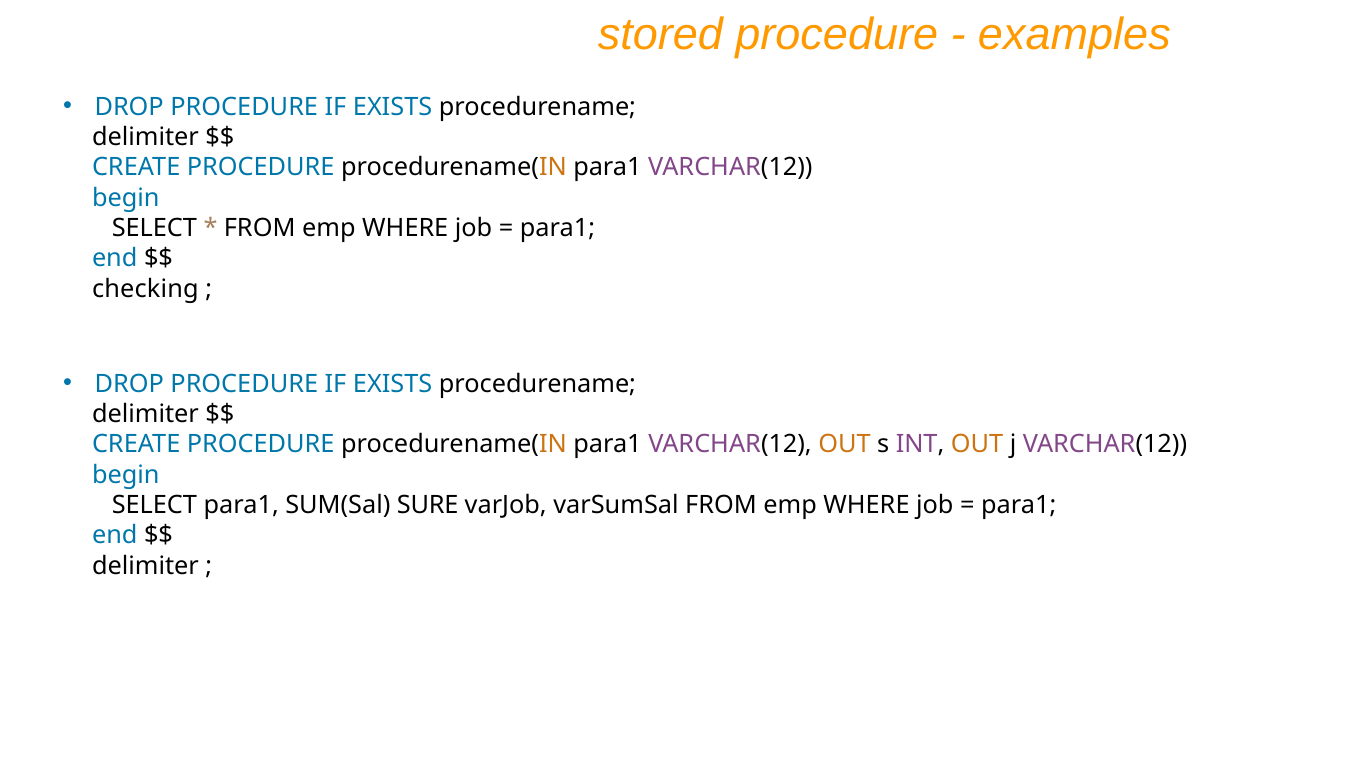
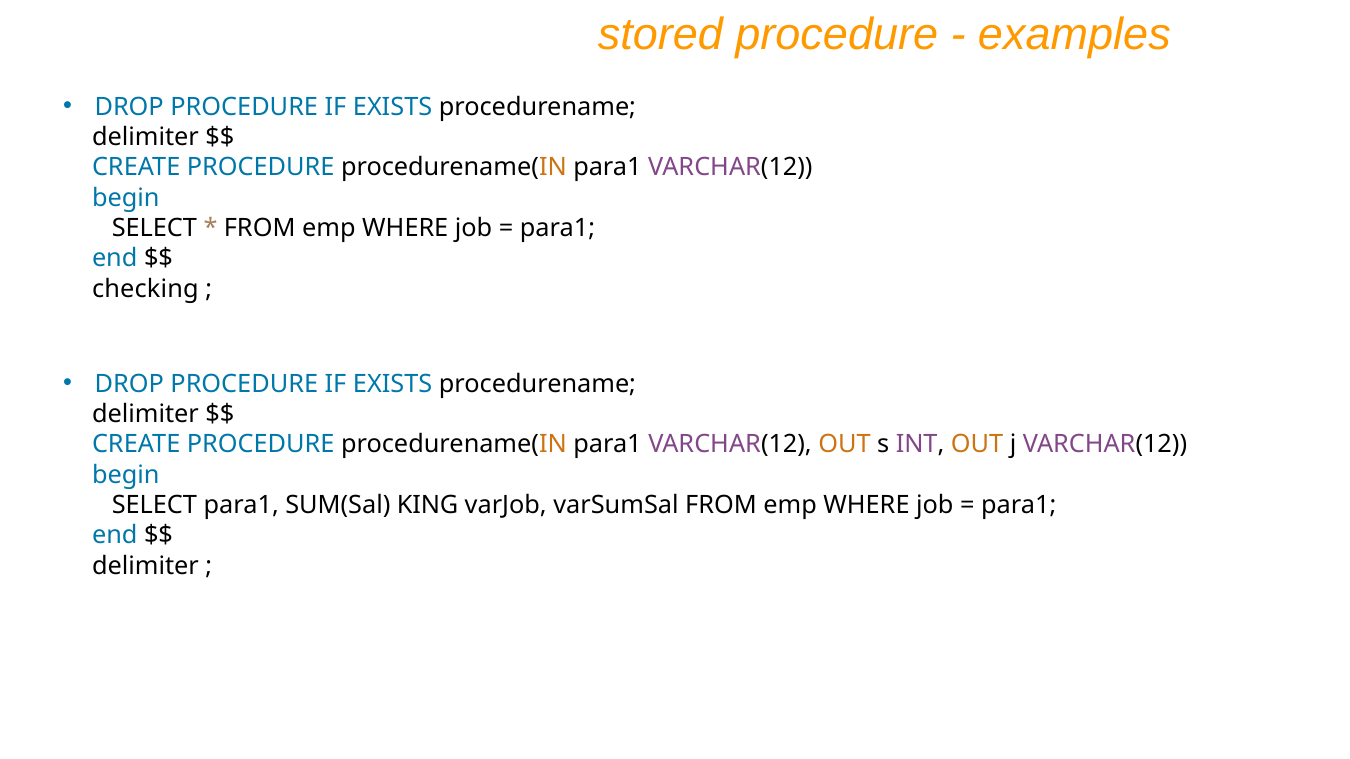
SURE: SURE -> KING
